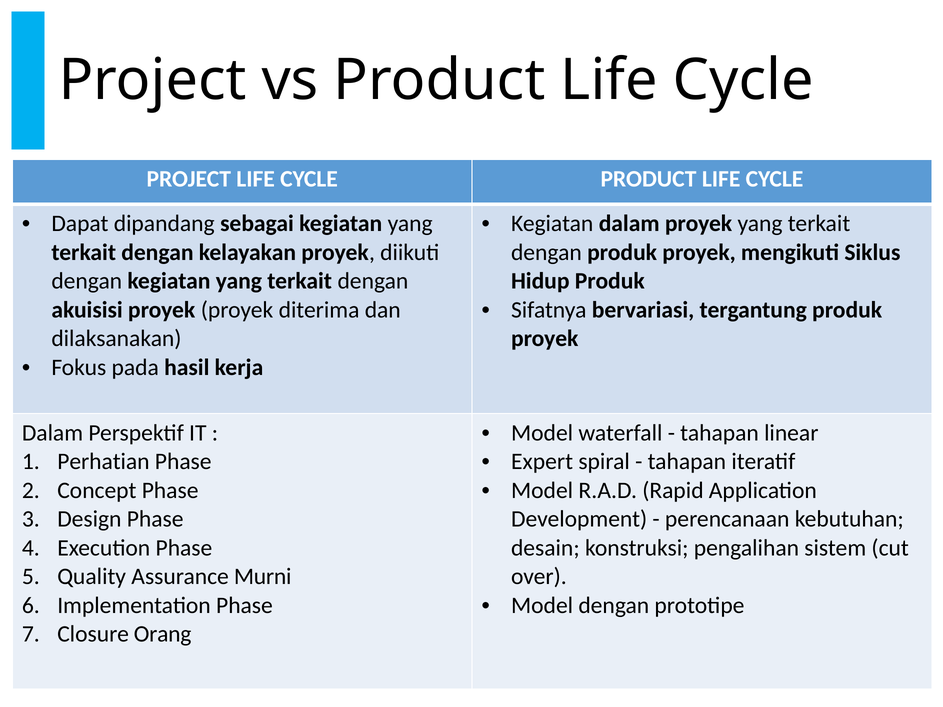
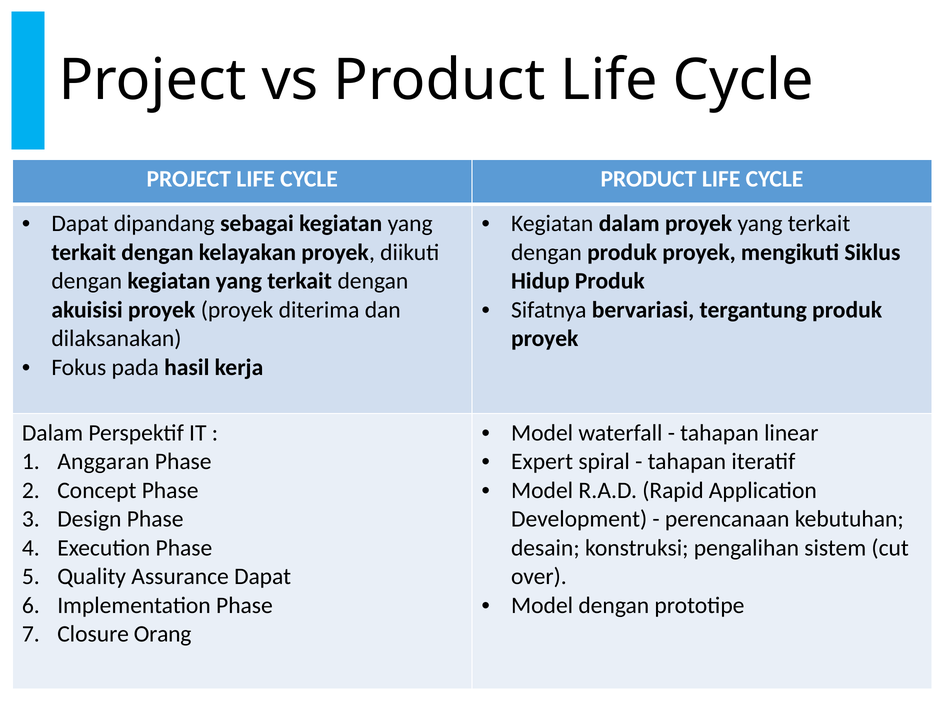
Perhatian: Perhatian -> Anggaran
Assurance Murni: Murni -> Dapat
